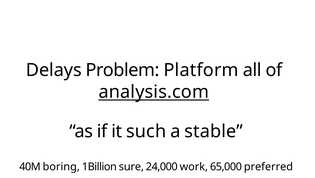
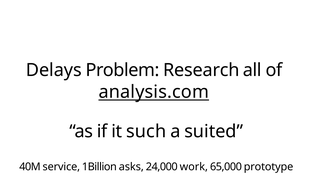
Platform: Platform -> Research
stable: stable -> suited
boring: boring -> service
sure: sure -> asks
preferred: preferred -> prototype
